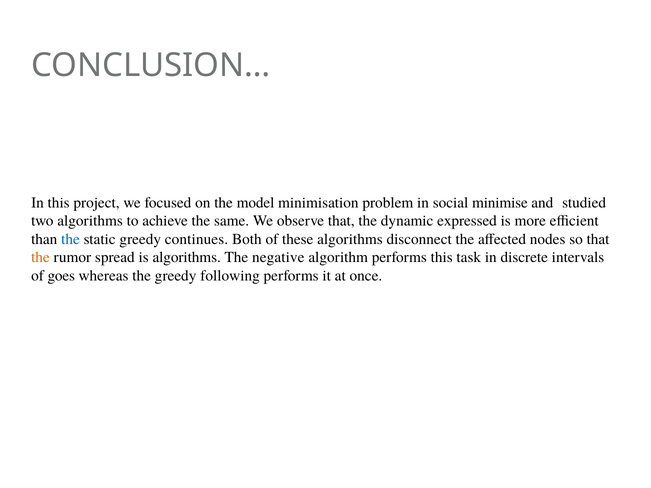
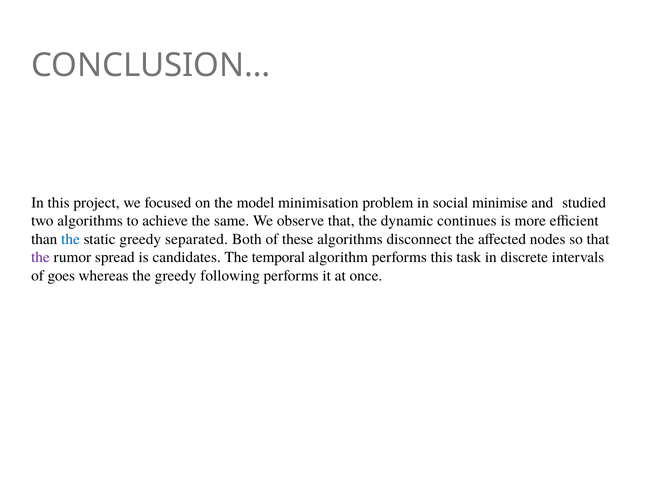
expressed: expressed -> continues
continues: continues -> separated
the at (40, 258) colour: orange -> purple
is algorithms: algorithms -> candidates
negative: negative -> temporal
